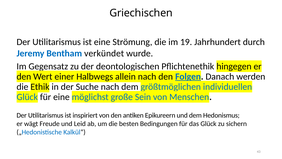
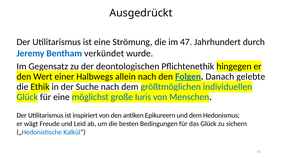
Griechischen: Griechischen -> Ausgedrückt
19: 19 -> 47
werden: werden -> gelebte
Sein: Sein -> Iuris
